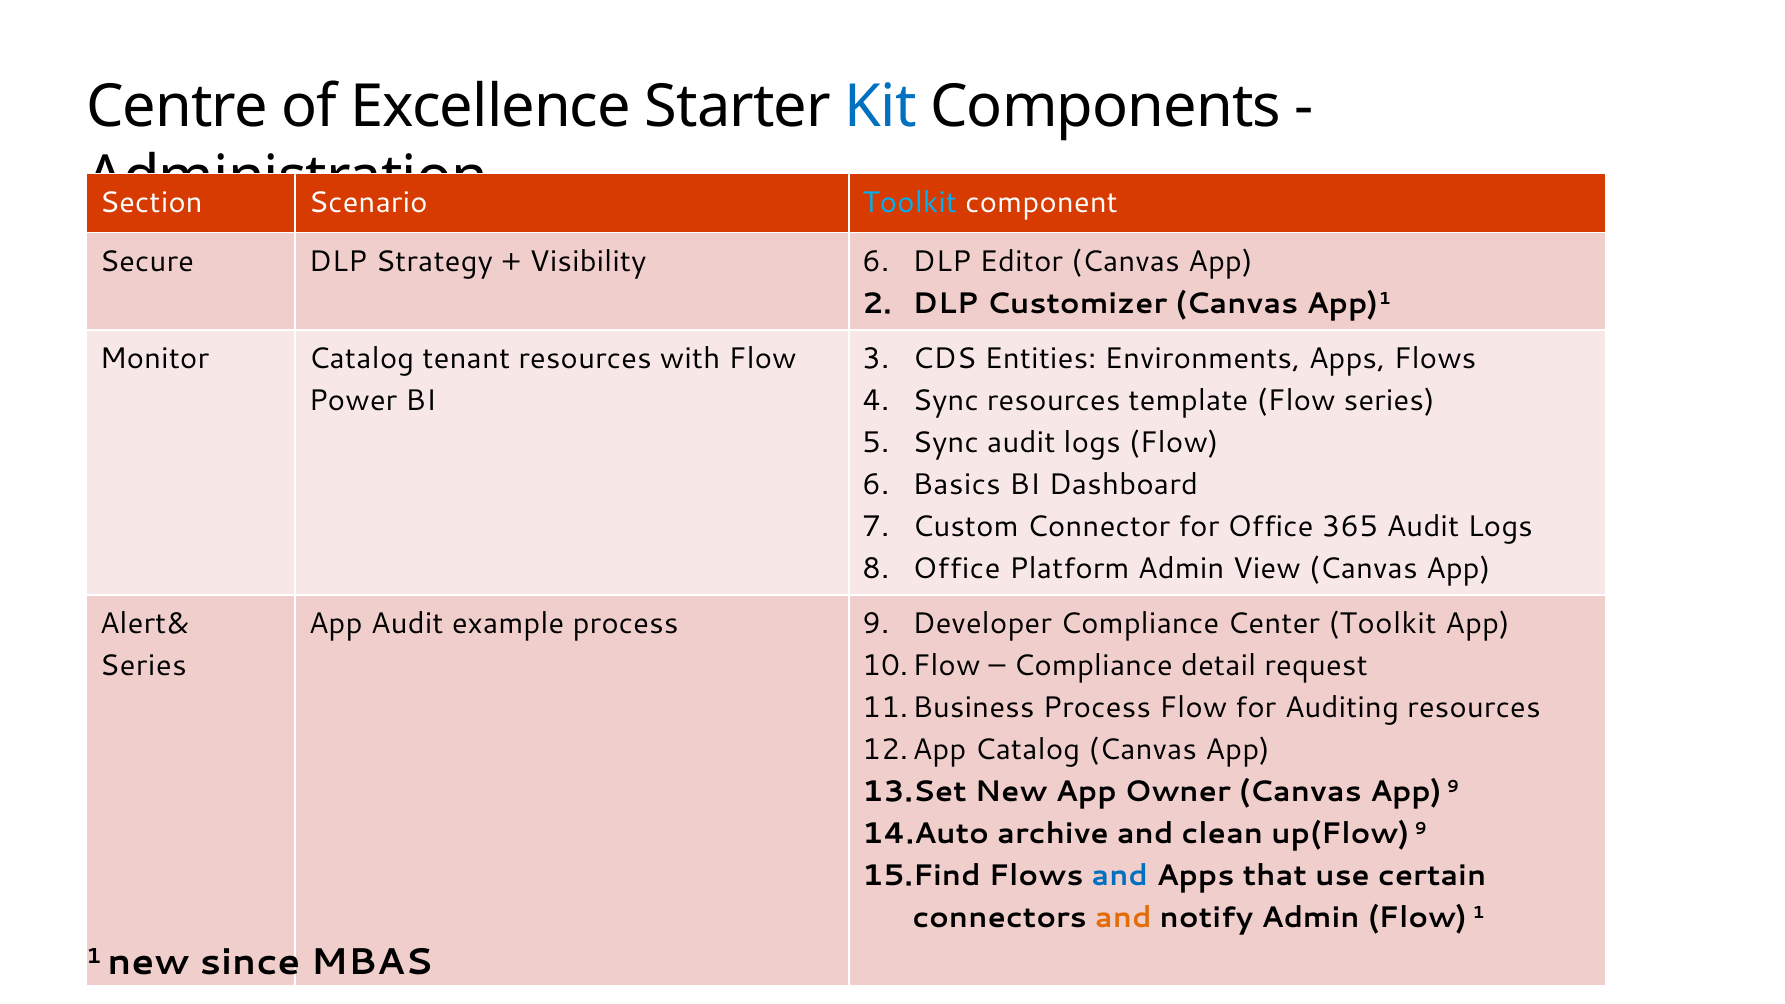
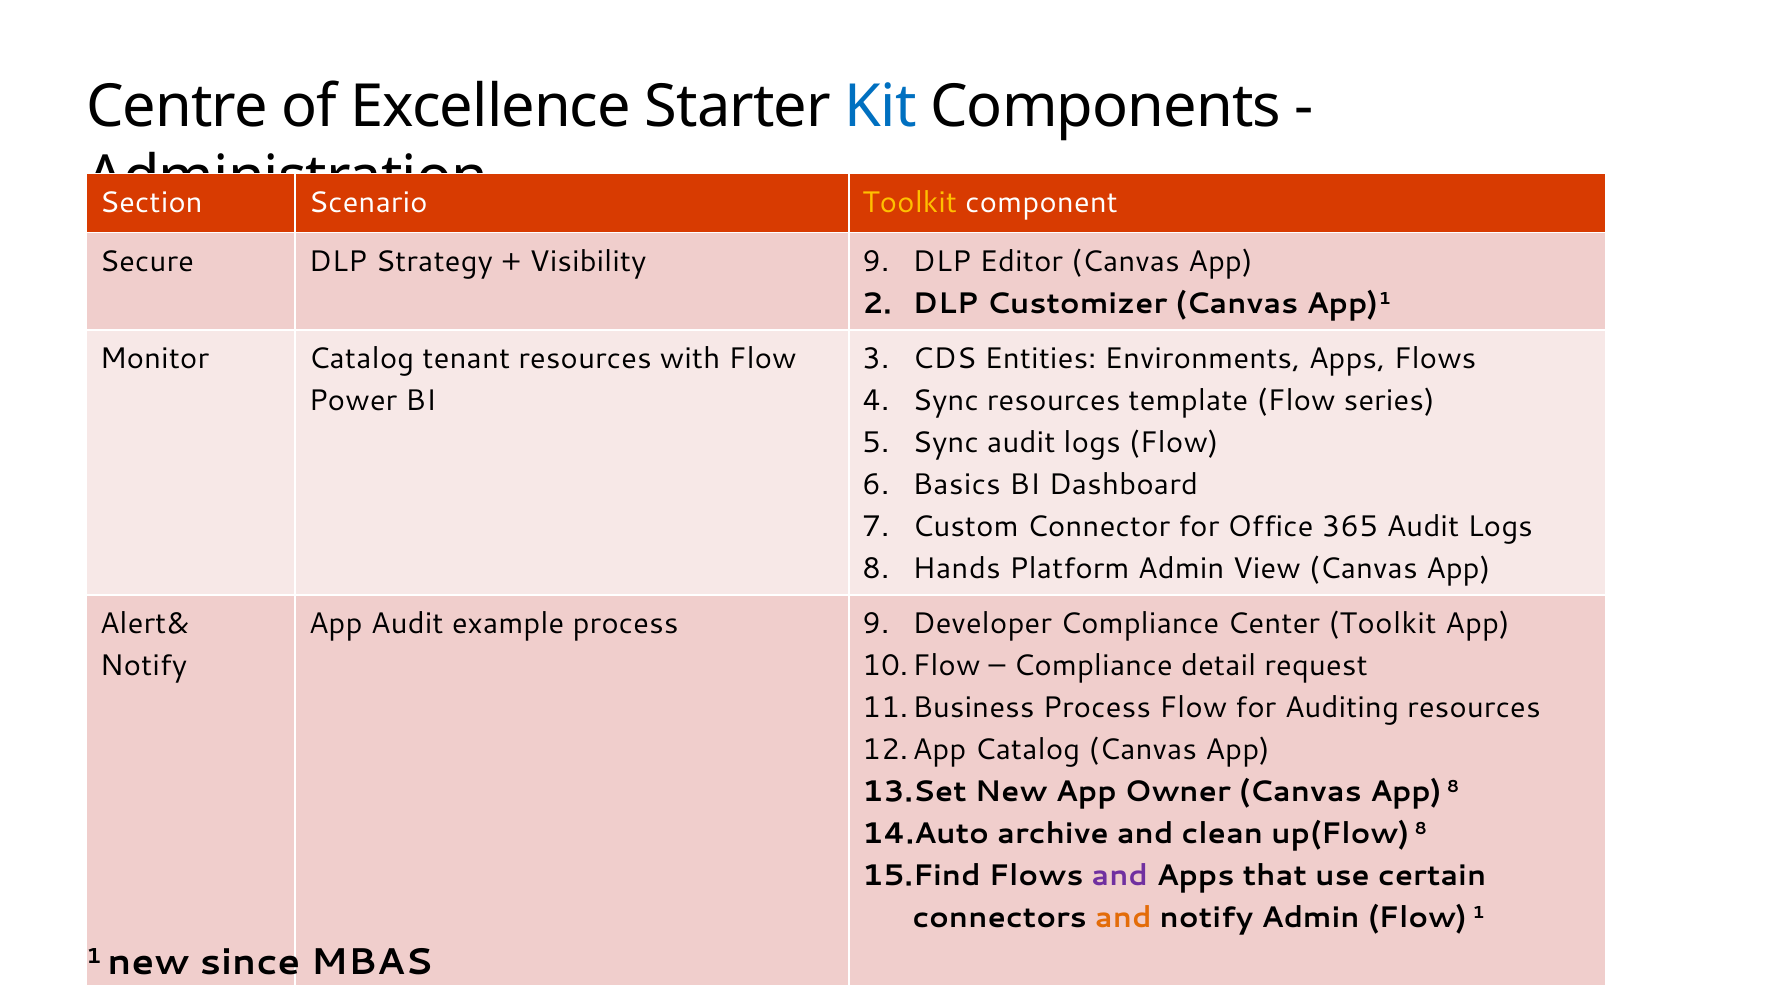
Toolkit at (910, 203) colour: light blue -> yellow
Visibility 6: 6 -> 9
Office at (957, 569): Office -> Hands
Series at (143, 666): Series -> Notify
App 9: 9 -> 8
up(Flow 9: 9 -> 8
and at (1120, 876) colour: blue -> purple
